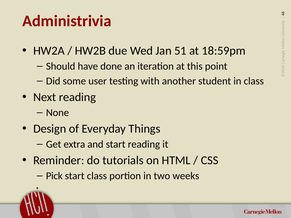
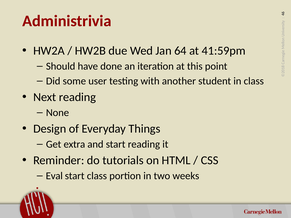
51: 51 -> 64
18:59pm: 18:59pm -> 41:59pm
Pick: Pick -> Eval
